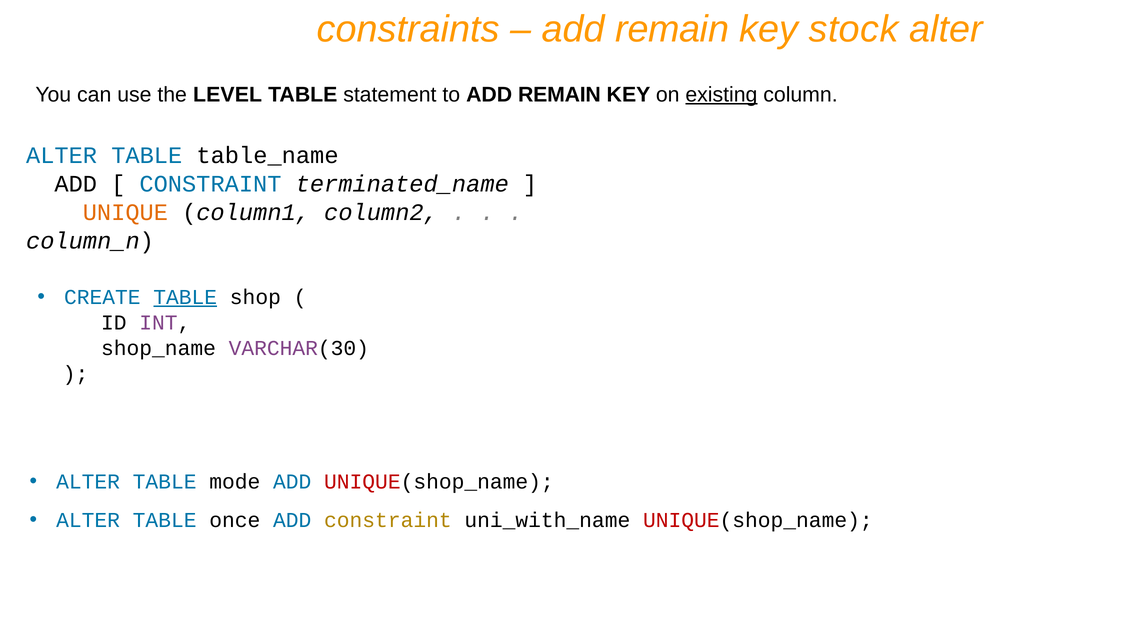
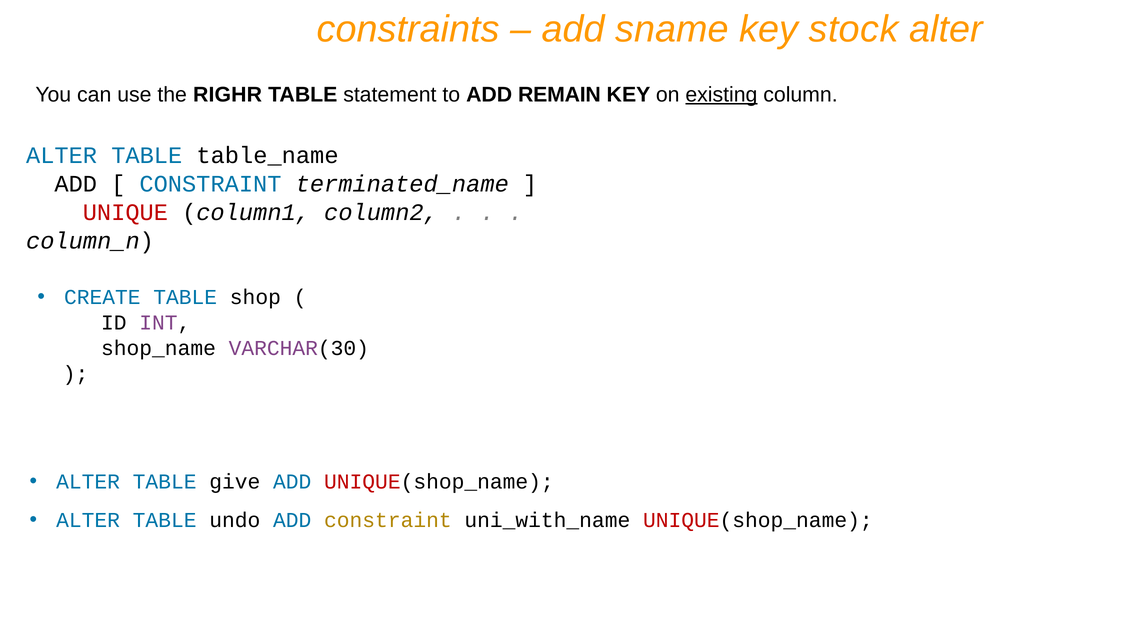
remain at (672, 30): remain -> sname
LEVEL: LEVEL -> RIGHR
UNIQUE colour: orange -> red
TABLE at (185, 297) underline: present -> none
mode: mode -> give
once: once -> undo
